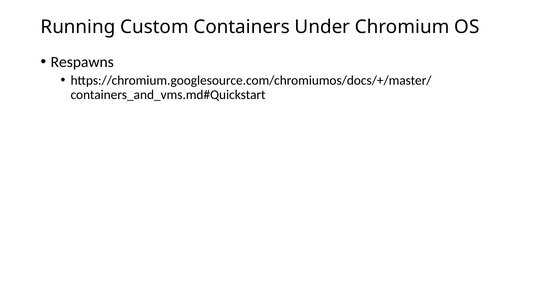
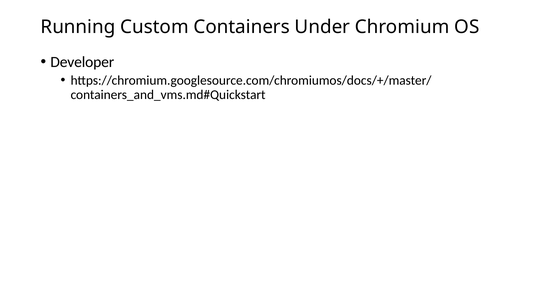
Respawns: Respawns -> Developer
